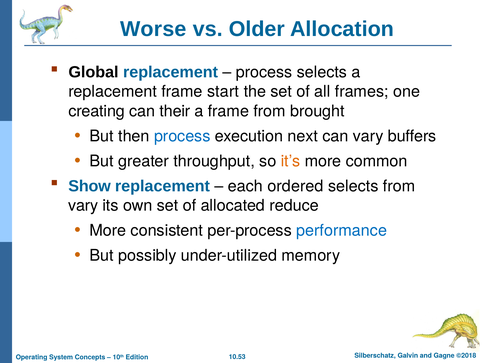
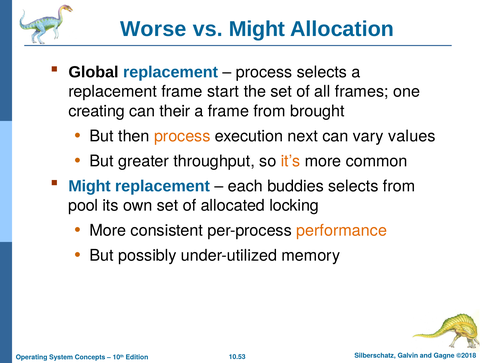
vs Older: Older -> Might
process at (182, 136) colour: blue -> orange
buffers: buffers -> values
Show at (90, 186): Show -> Might
ordered: ordered -> buddies
vary at (83, 205): vary -> pool
reduce: reduce -> locking
performance colour: blue -> orange
